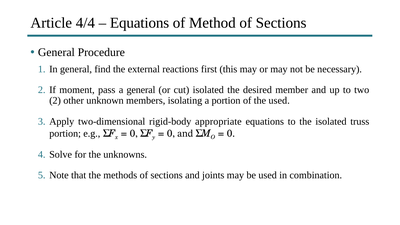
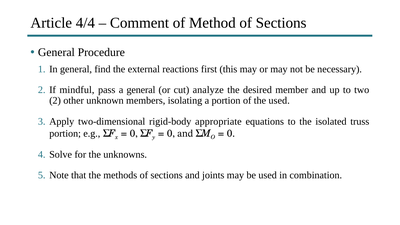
Equations at (140, 23): Equations -> Comment
moment: moment -> mindful
cut isolated: isolated -> analyze
